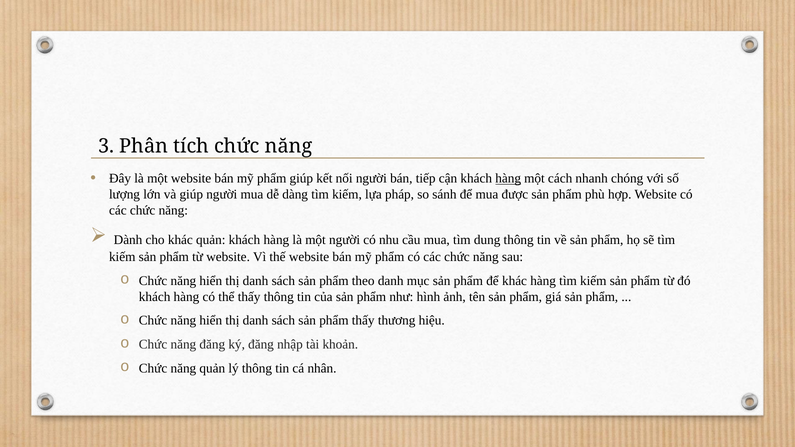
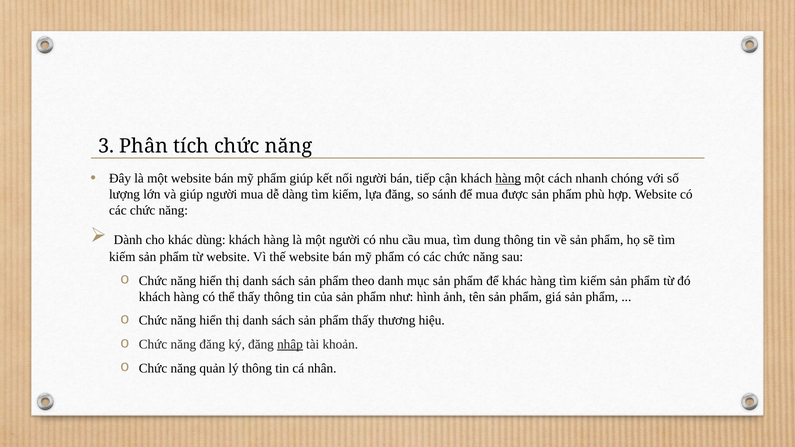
lựa pháp: pháp -> đăng
khác quản: quản -> dùng
nhập underline: none -> present
